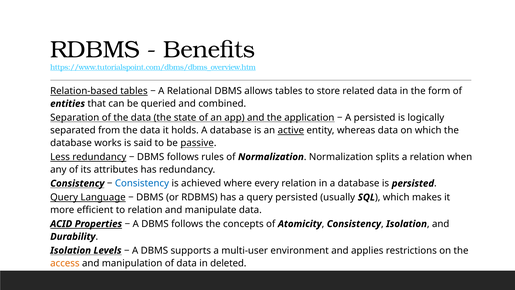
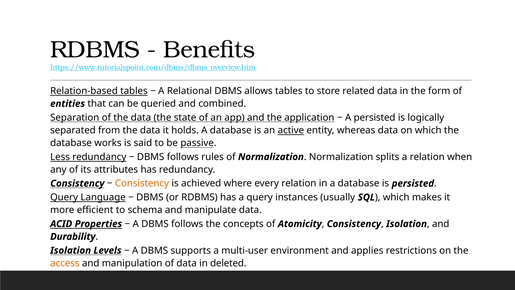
Consistency at (142, 183) colour: blue -> orange
query persisted: persisted -> instances
to relation: relation -> schema
